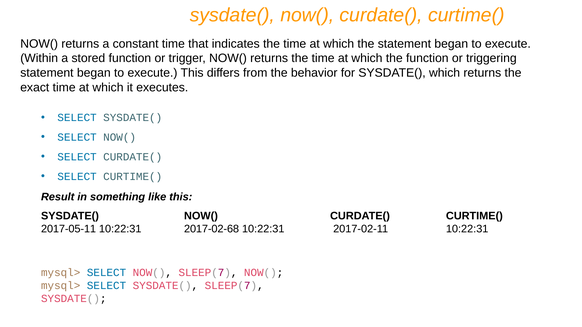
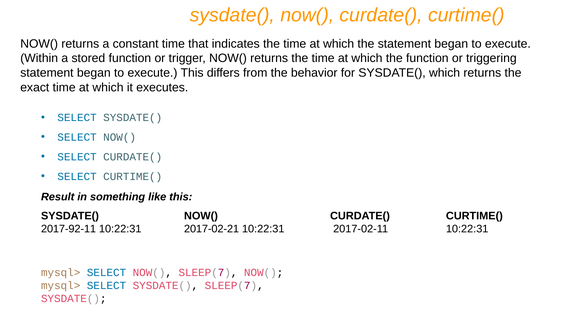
2017-05-11: 2017-05-11 -> 2017-92-11
2017-02-68: 2017-02-68 -> 2017-02-21
